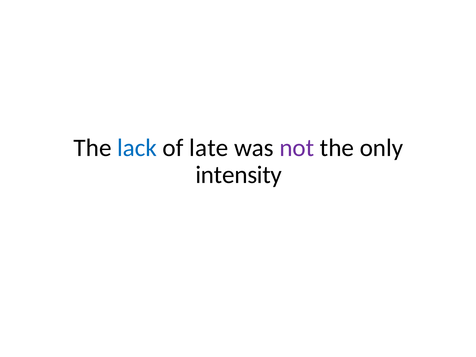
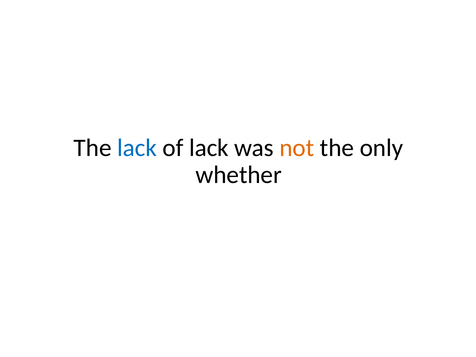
of late: late -> lack
not colour: purple -> orange
intensity: intensity -> whether
